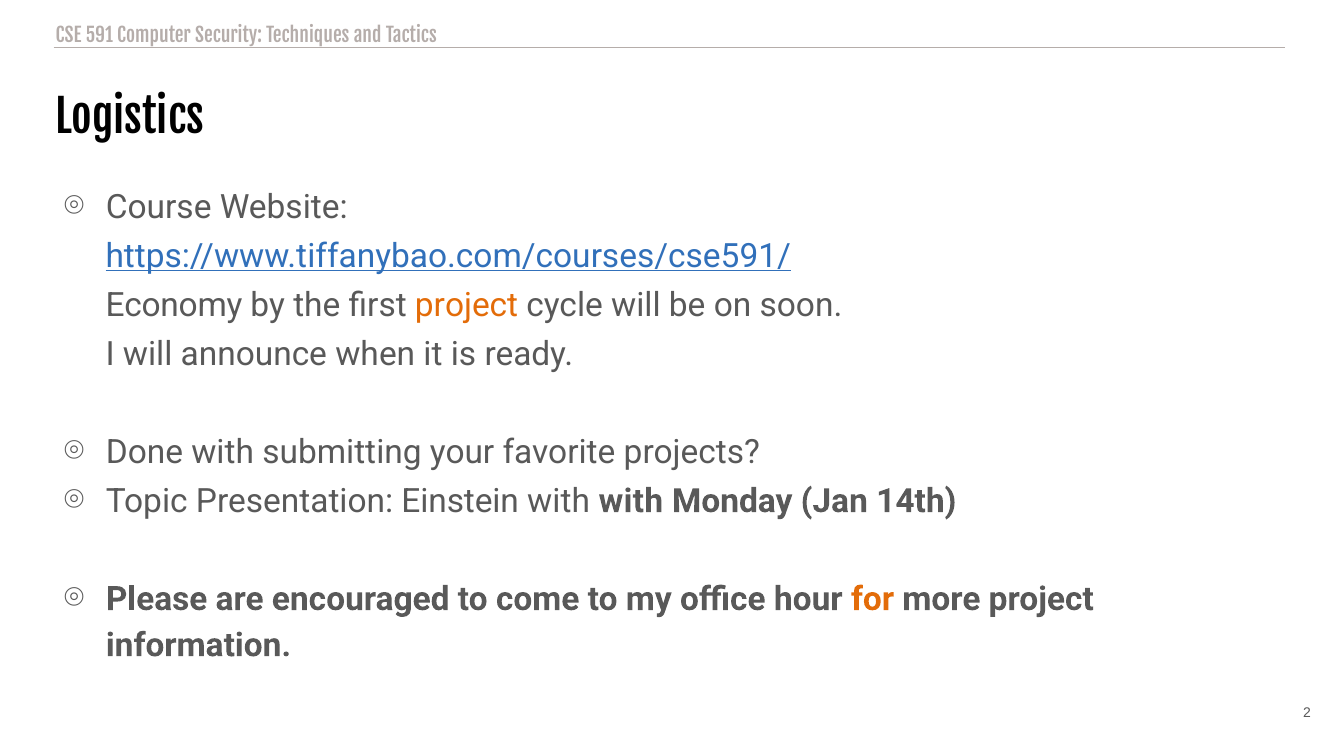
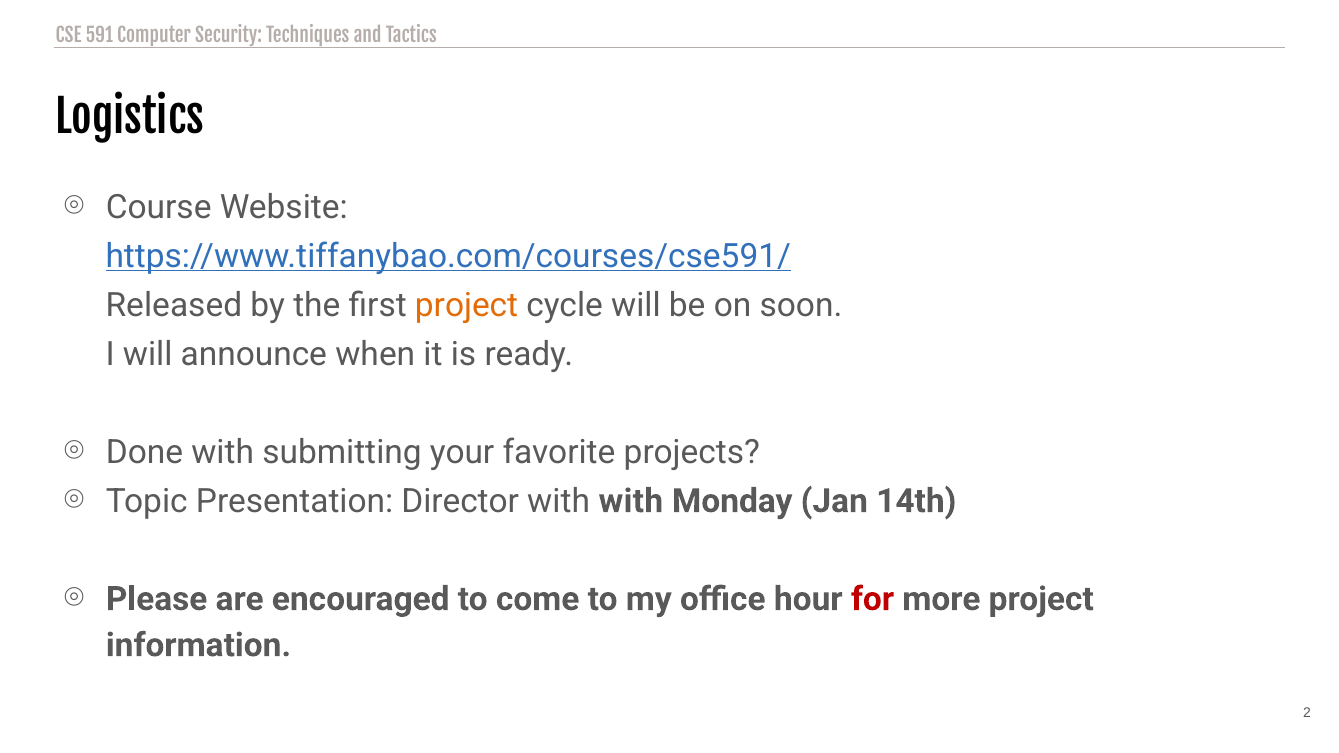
Economy: Economy -> Released
Einstein: Einstein -> Director
for colour: orange -> red
